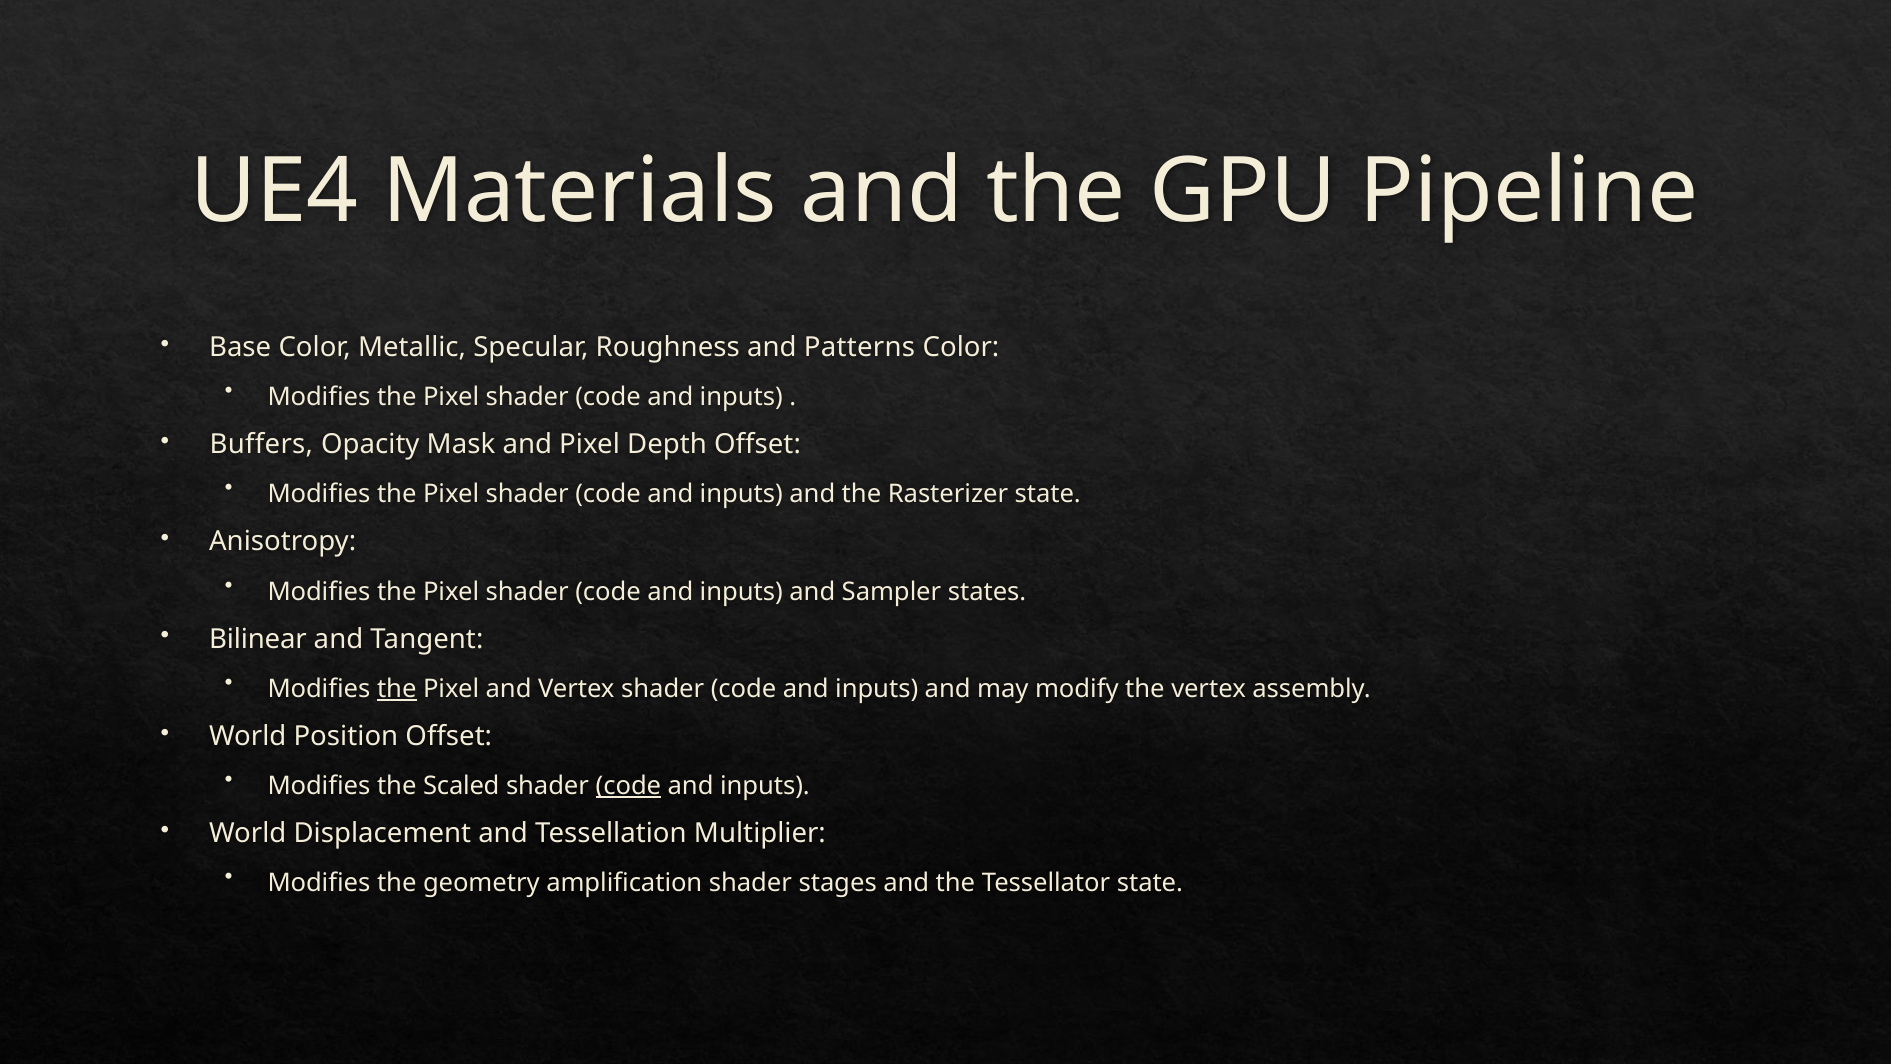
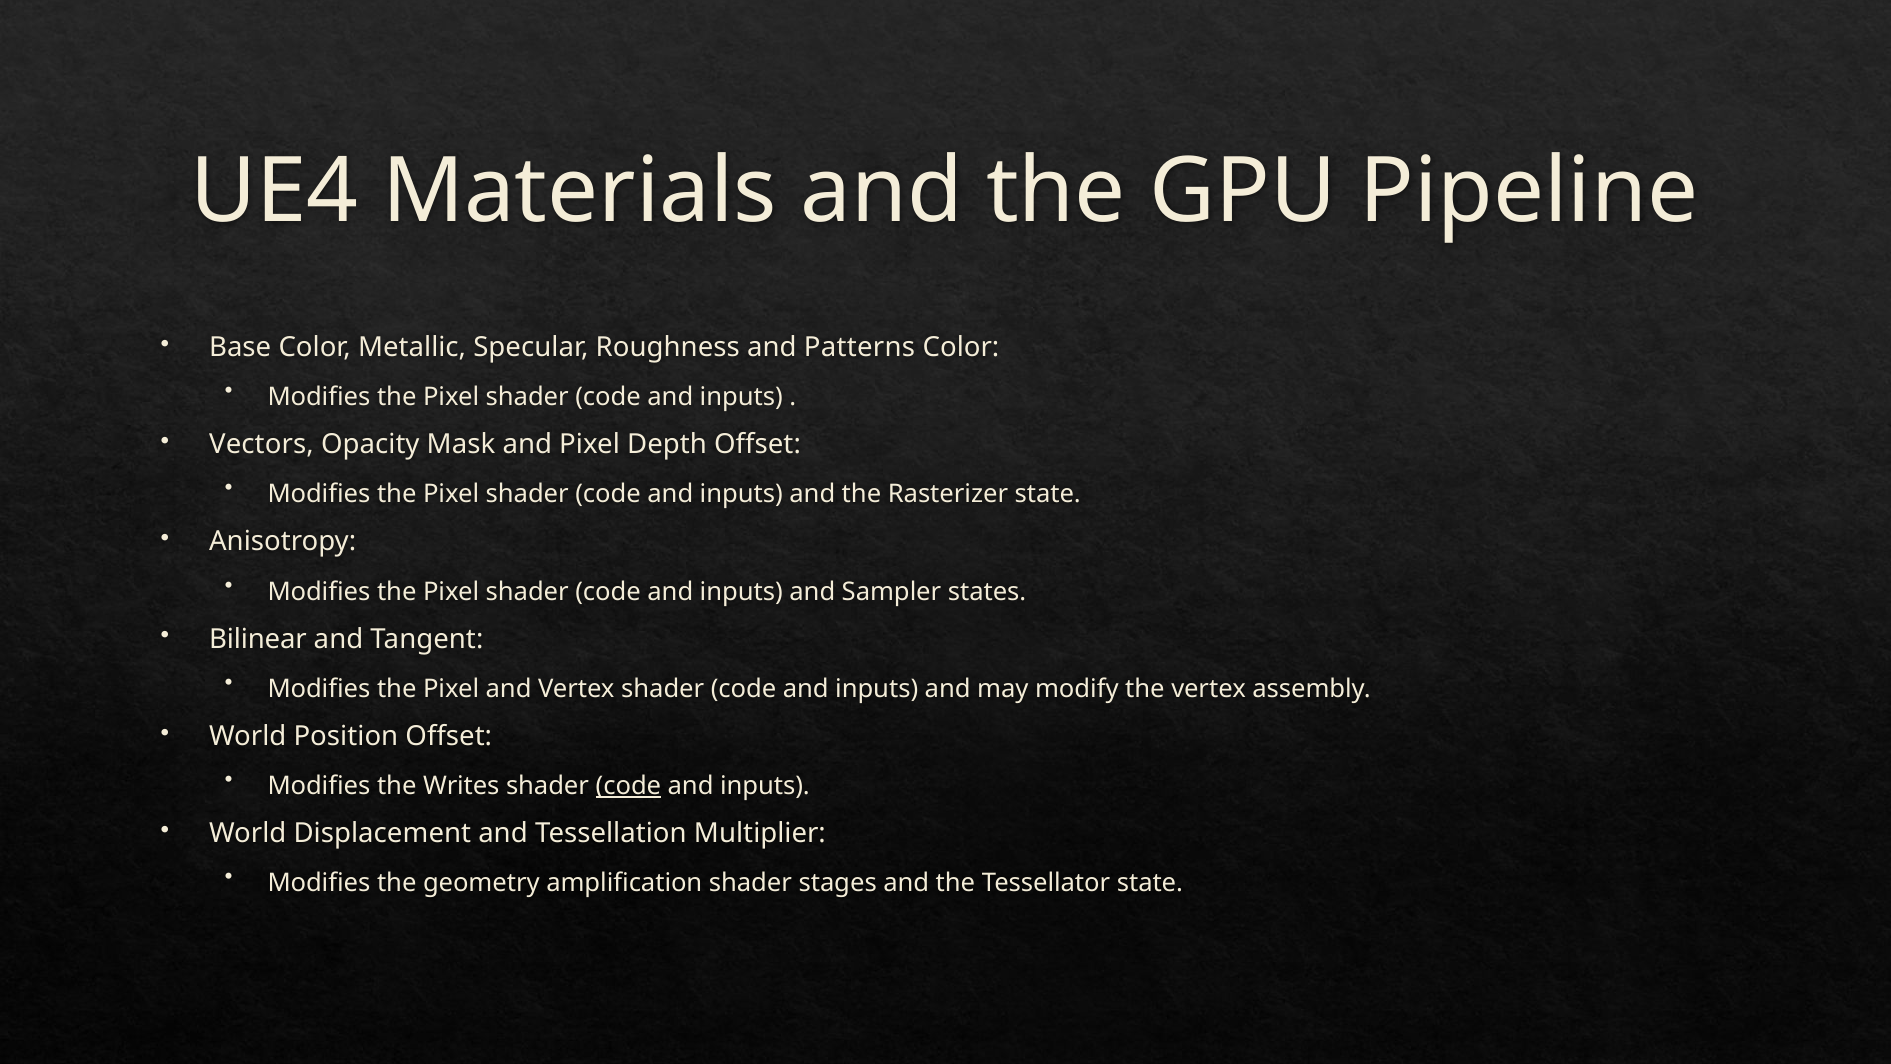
Buffers: Buffers -> Vectors
the at (397, 689) underline: present -> none
Scaled: Scaled -> Writes
